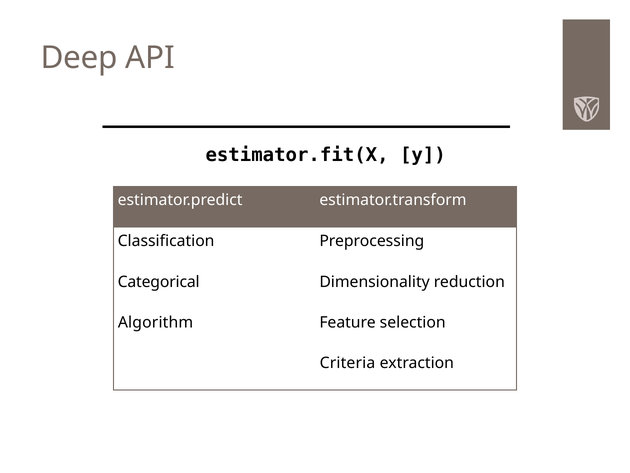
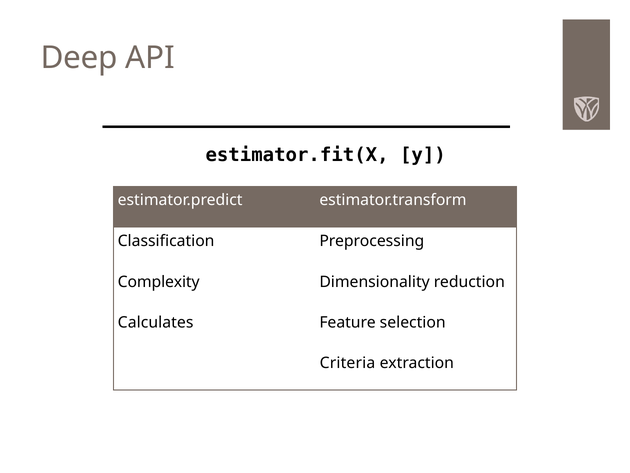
Categorical: Categorical -> Complexity
Algorithm: Algorithm -> Calculates
